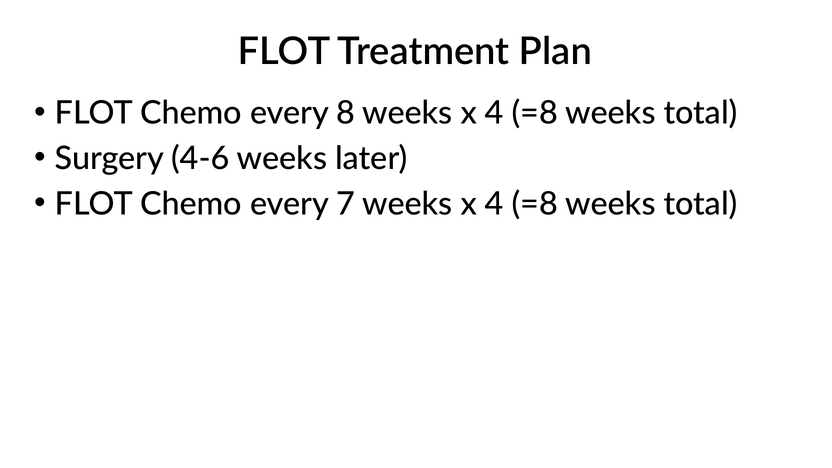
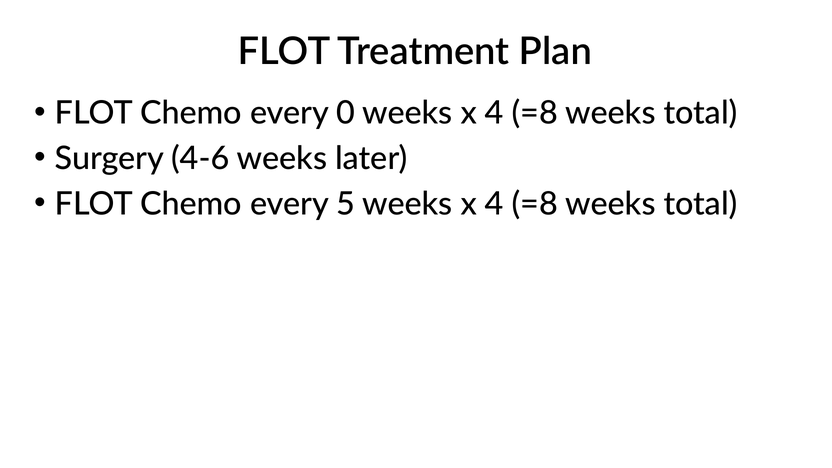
8: 8 -> 0
7: 7 -> 5
